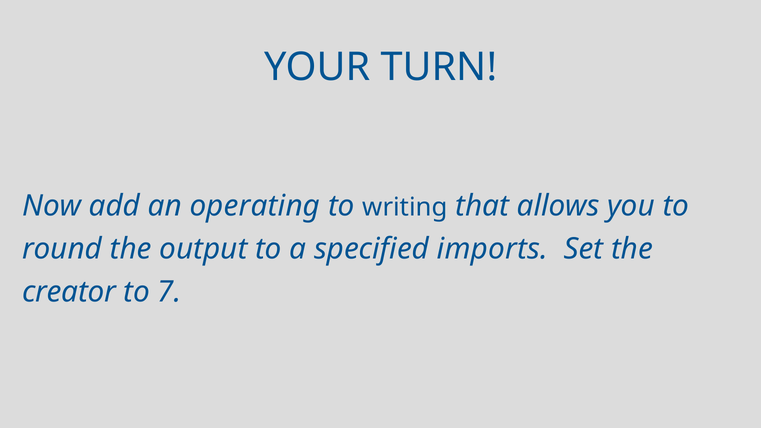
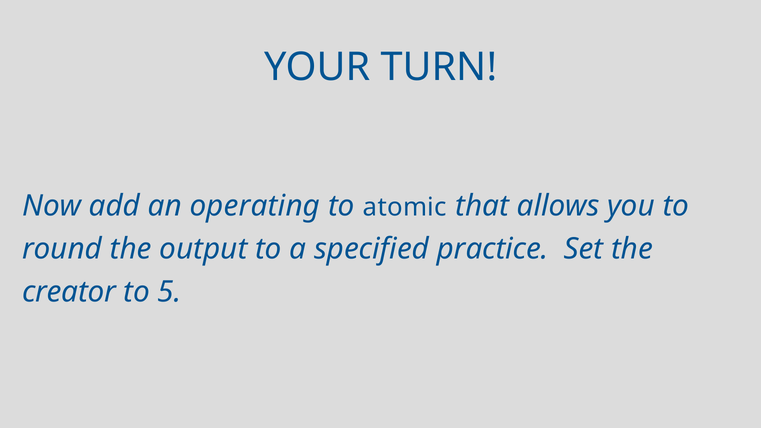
writing: writing -> atomic
imports: imports -> practice
7: 7 -> 5
